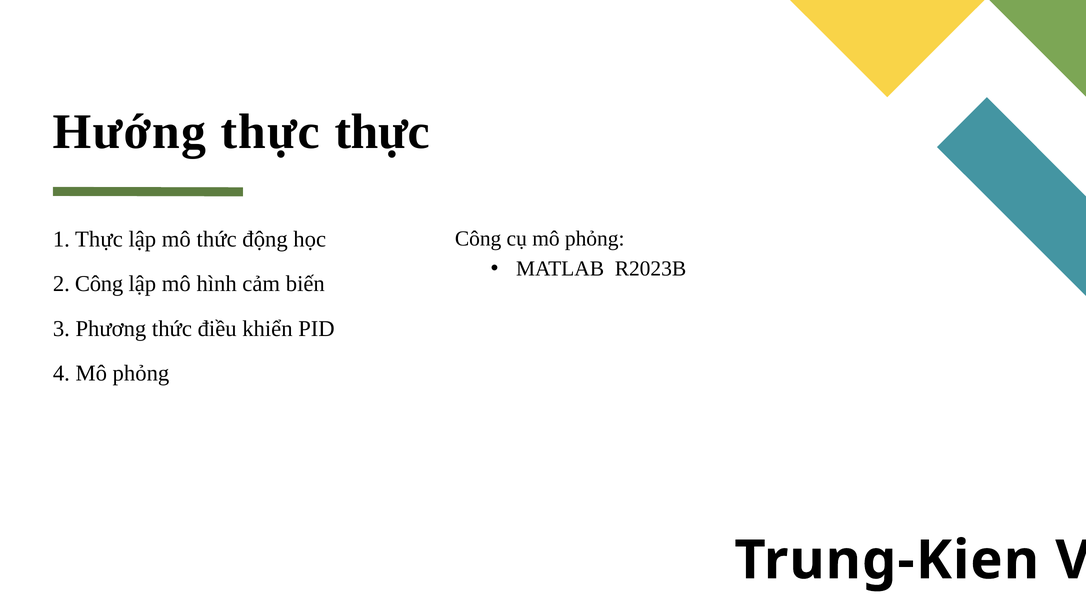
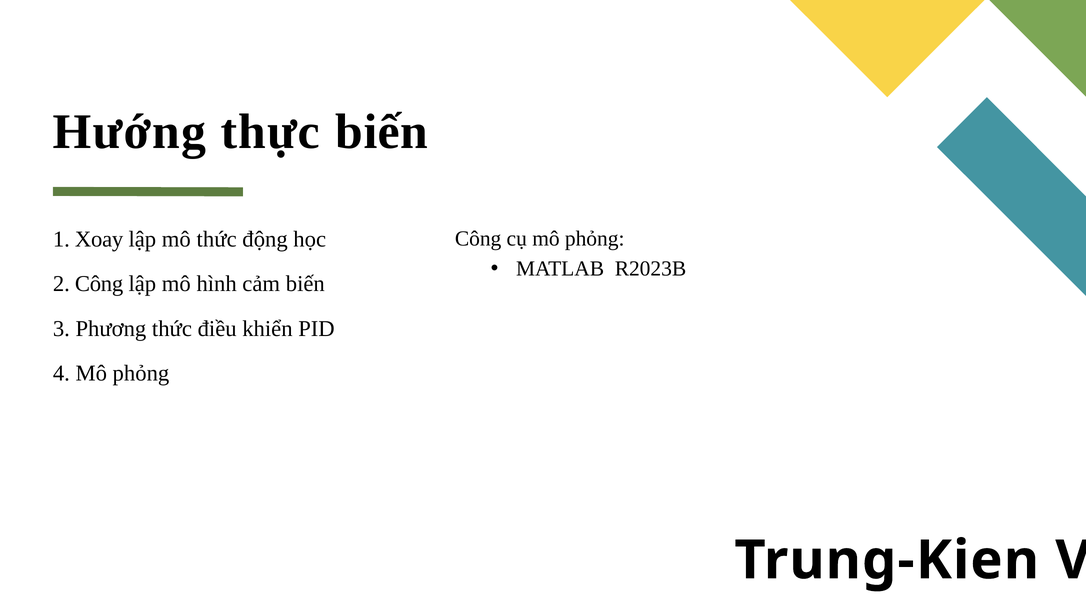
thực thực: thực -> biến
1 Thực: Thực -> Xoay
